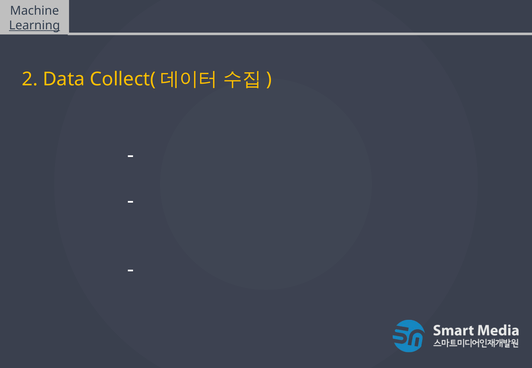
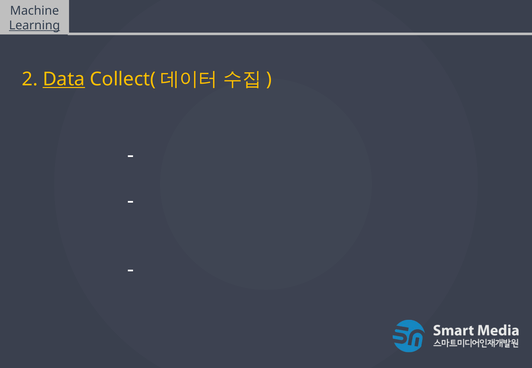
Data underline: none -> present
